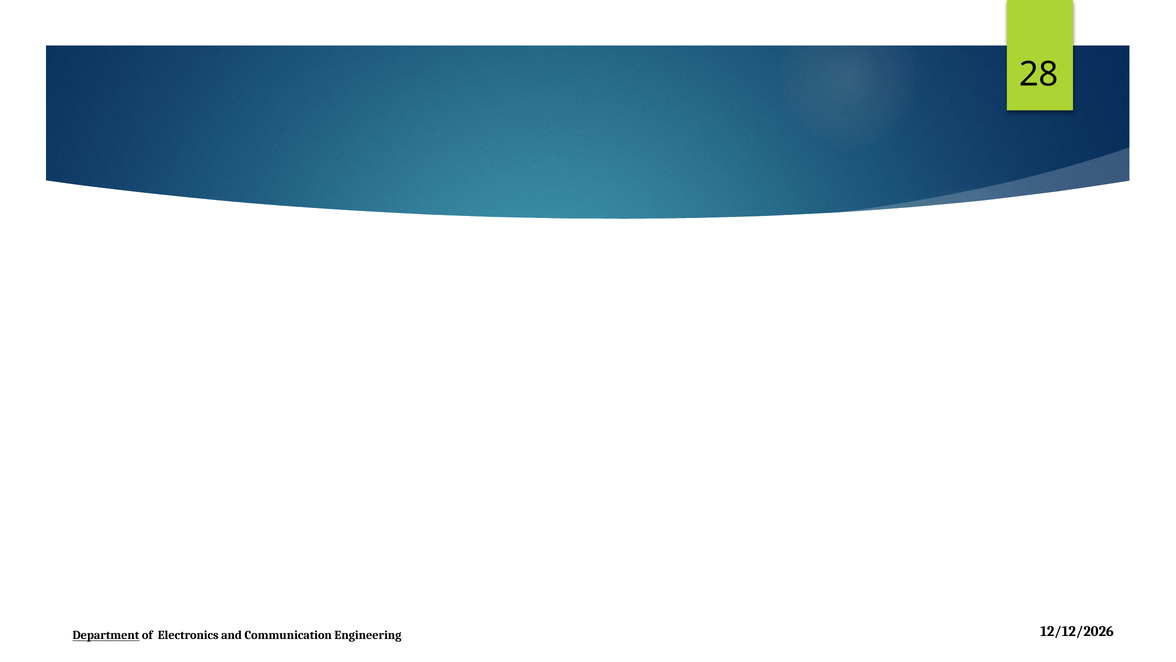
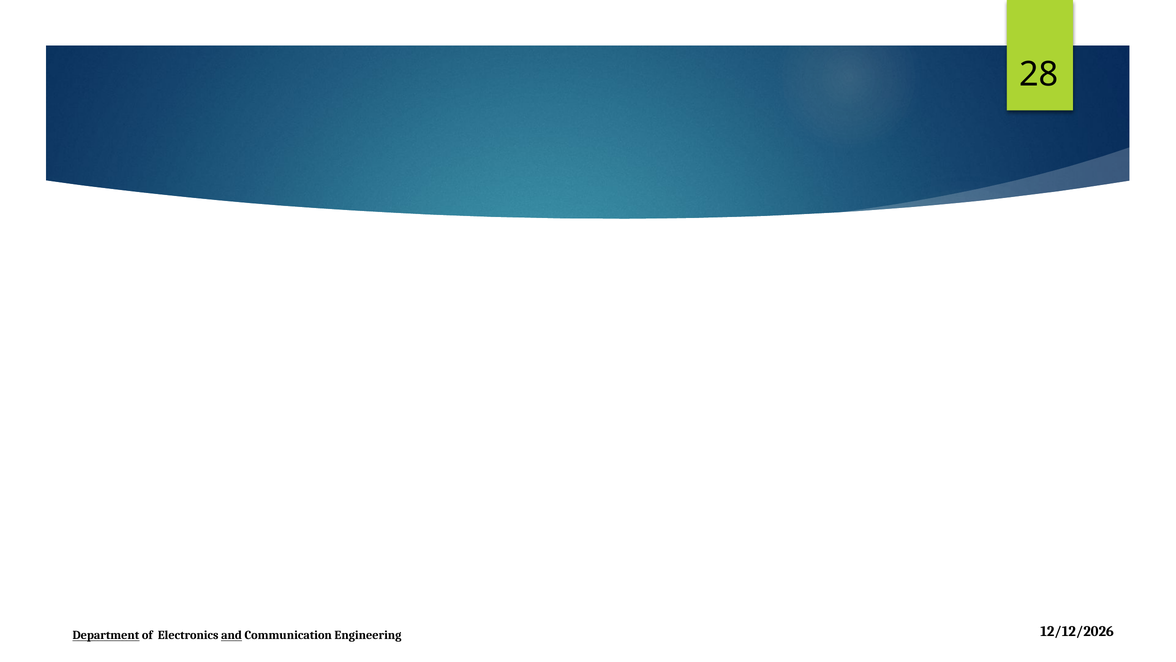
and underline: none -> present
